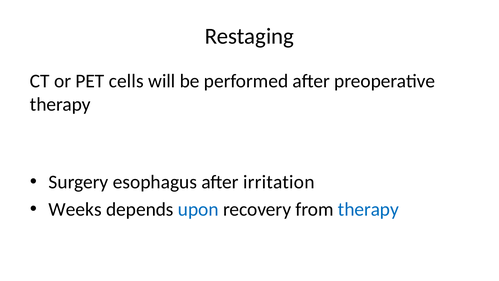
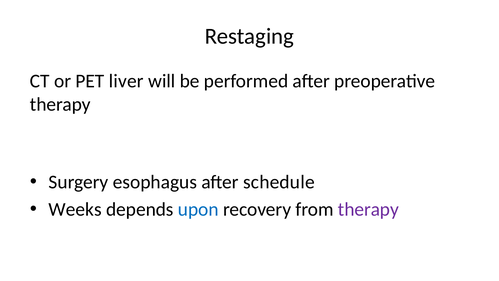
cells: cells -> liver
irritation: irritation -> schedule
therapy at (368, 209) colour: blue -> purple
